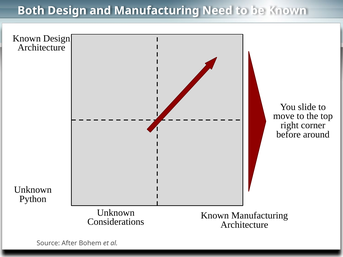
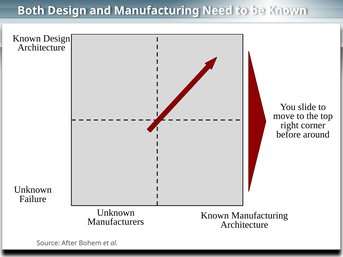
Python: Python -> Failure
Considerations: Considerations -> Manufacturers
